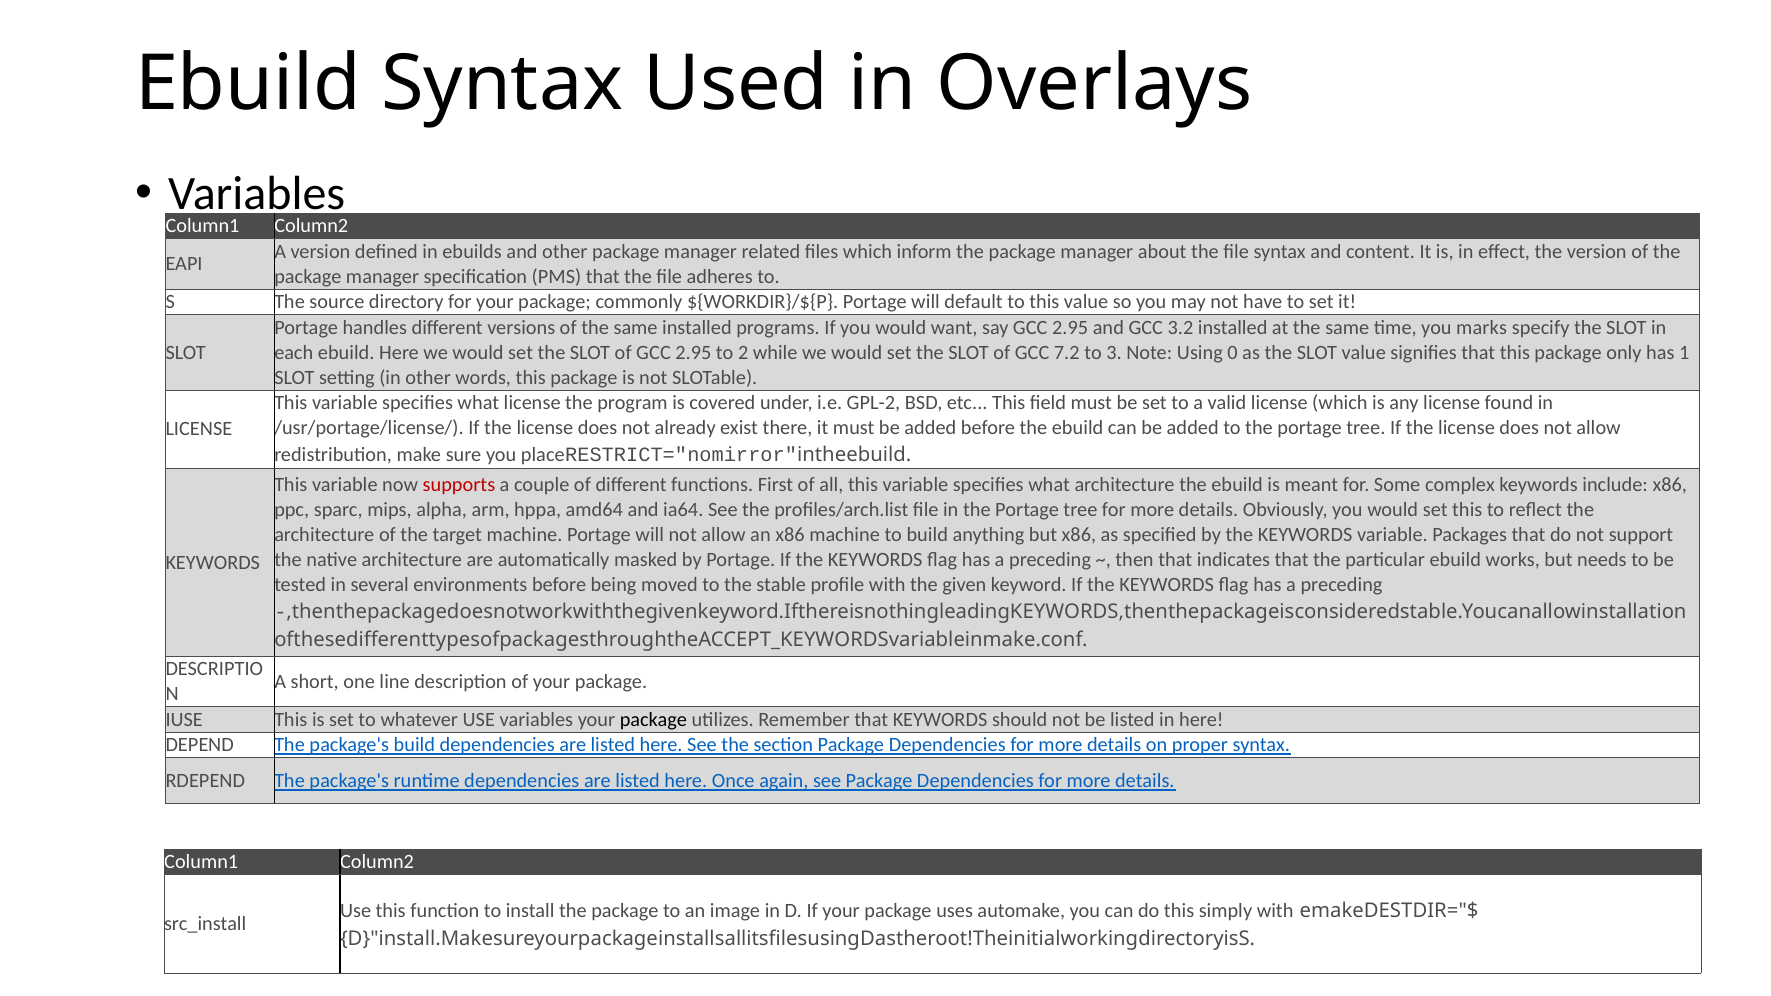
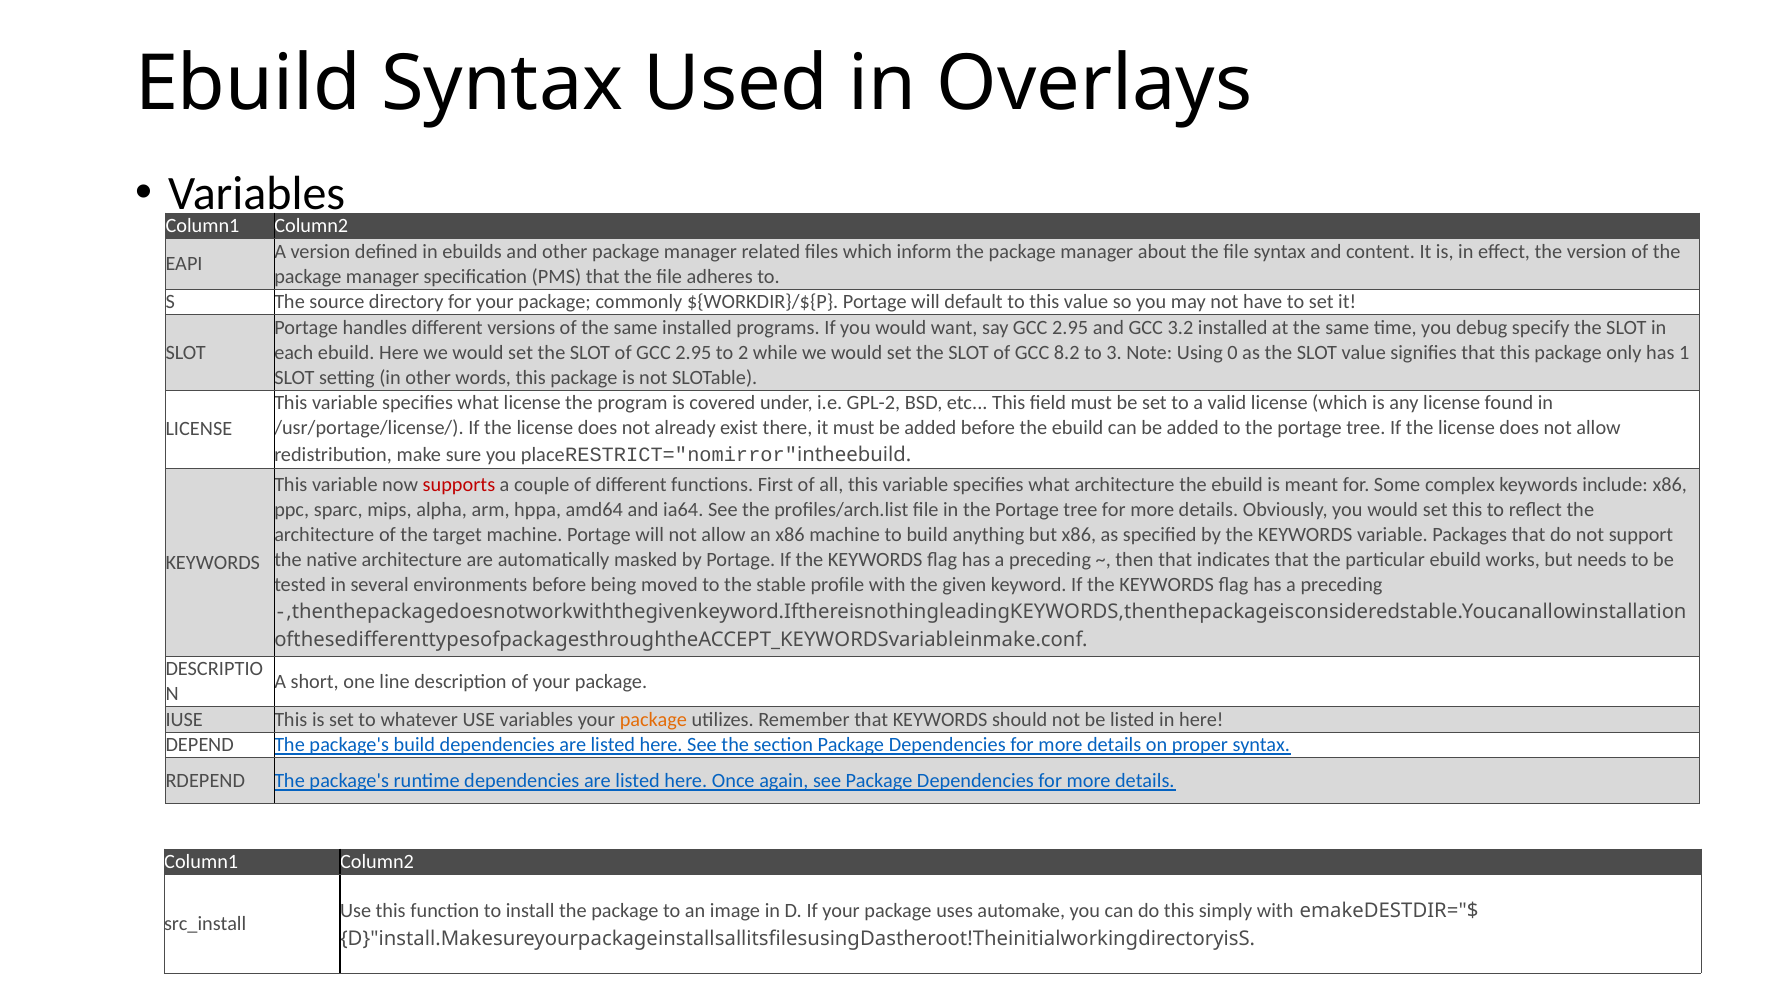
marks: marks -> debug
7.2: 7.2 -> 8.2
package at (653, 720) colour: black -> orange
